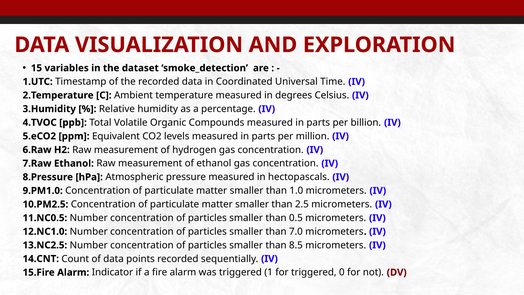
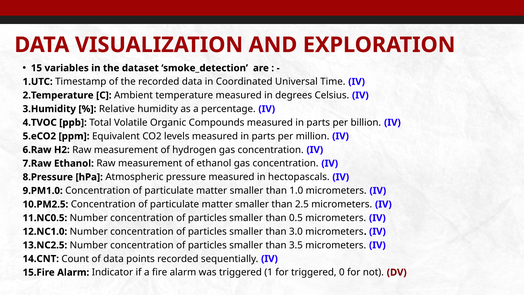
7.0: 7.0 -> 3.0
8.5: 8.5 -> 3.5
